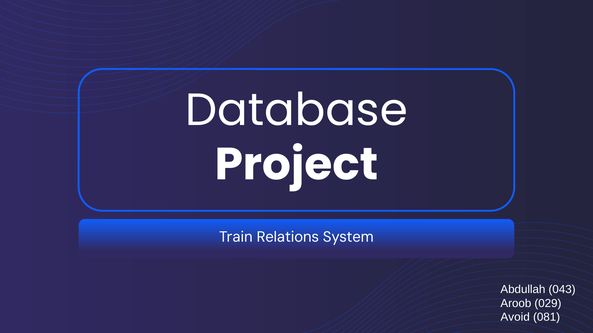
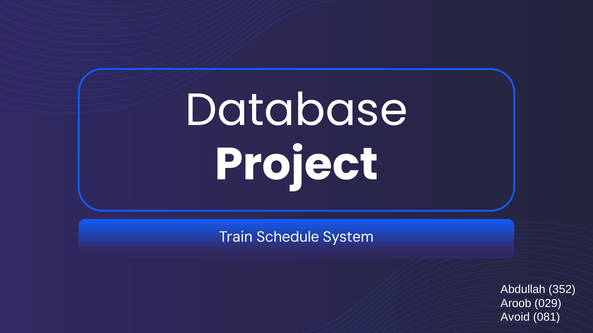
Relations: Relations -> Schedule
043: 043 -> 352
